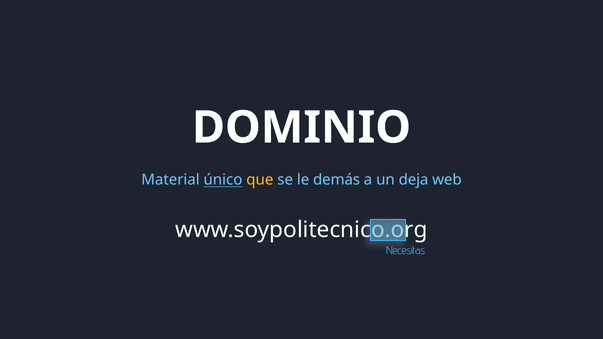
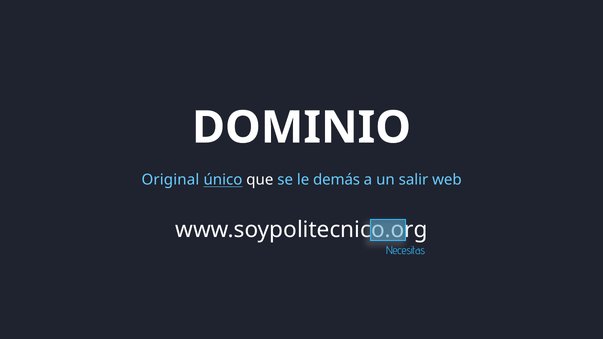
Material: Material -> Original
que colour: yellow -> white
deja: deja -> salir
